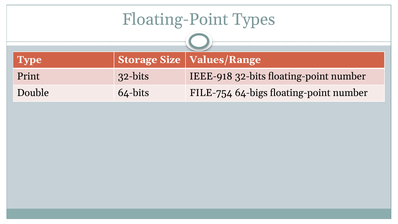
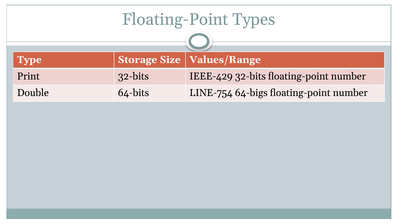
IEEE-918: IEEE-918 -> IEEE-429
FILE-754: FILE-754 -> LINE-754
